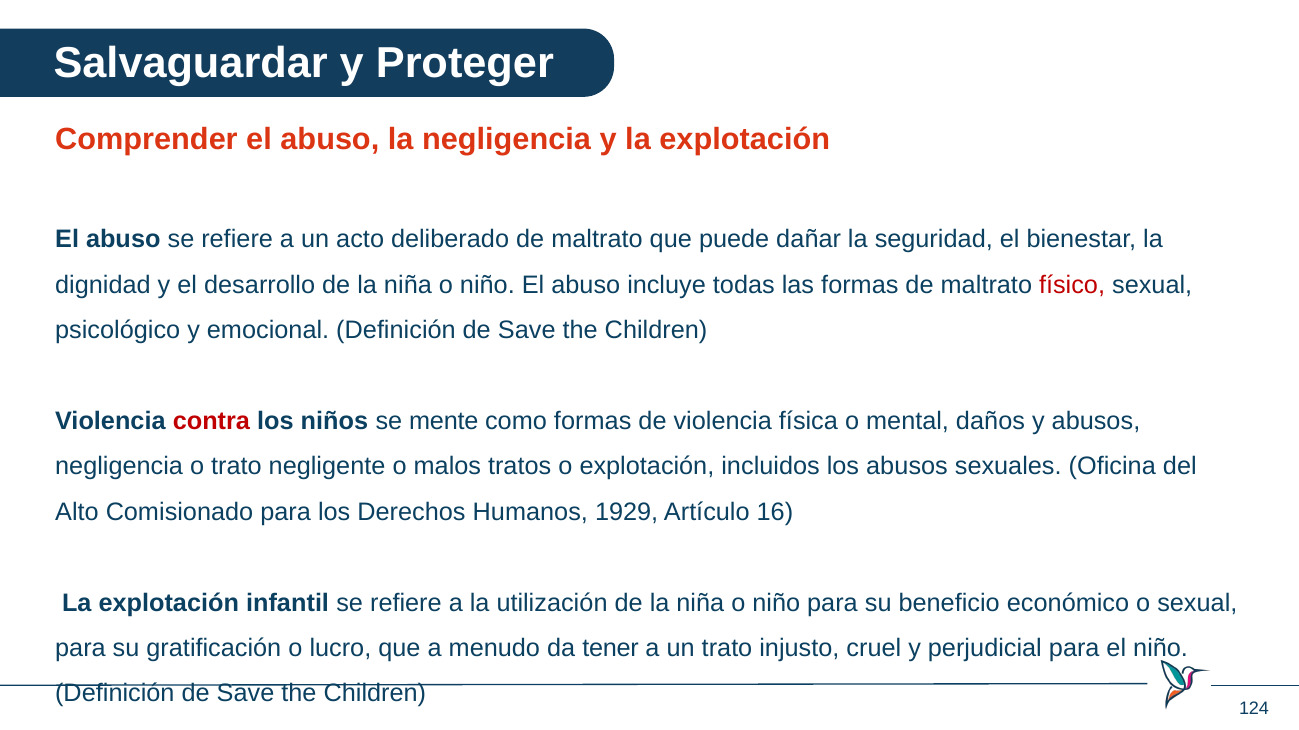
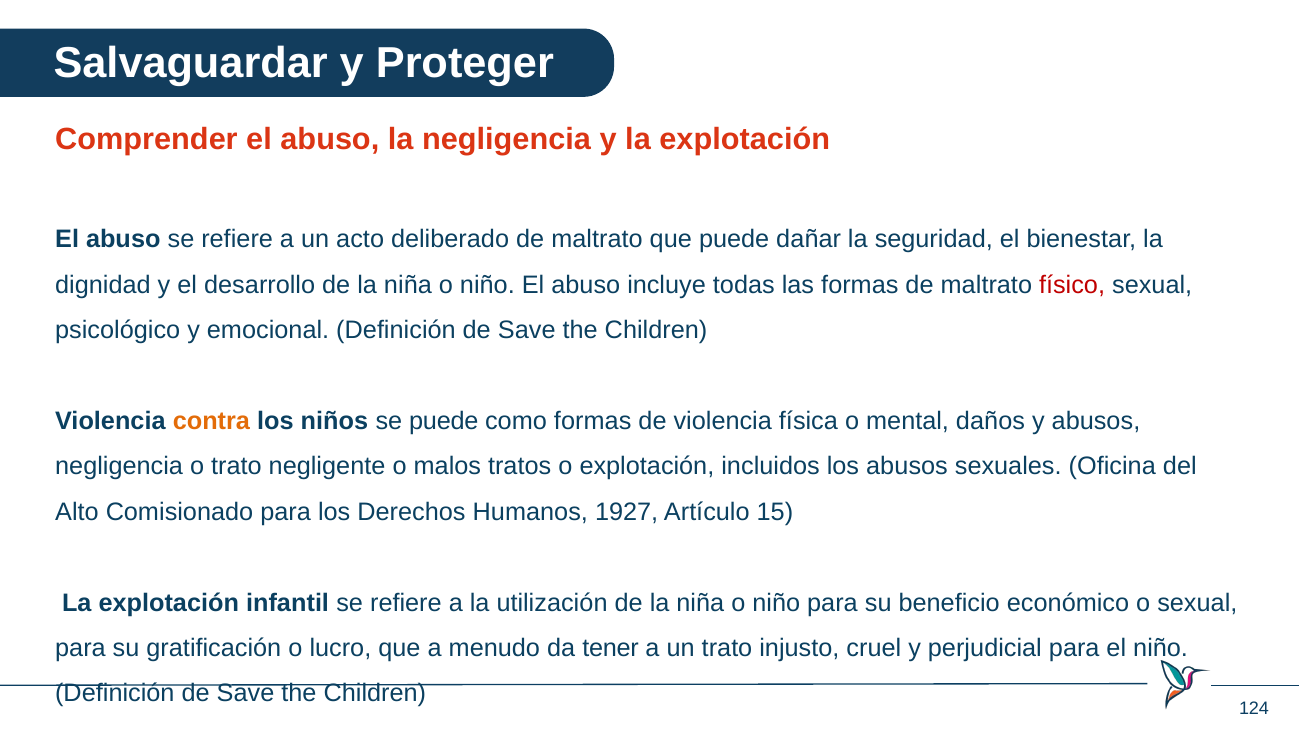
contra colour: red -> orange
se mente: mente -> puede
1929: 1929 -> 1927
16: 16 -> 15
